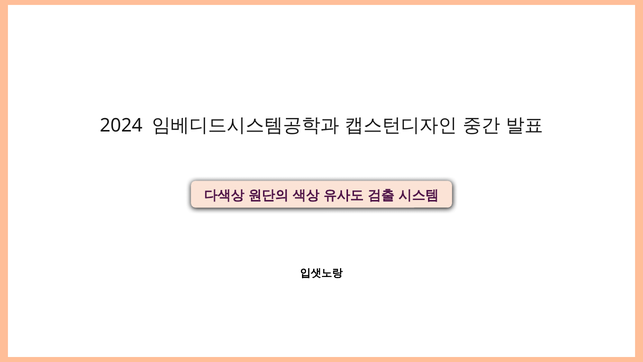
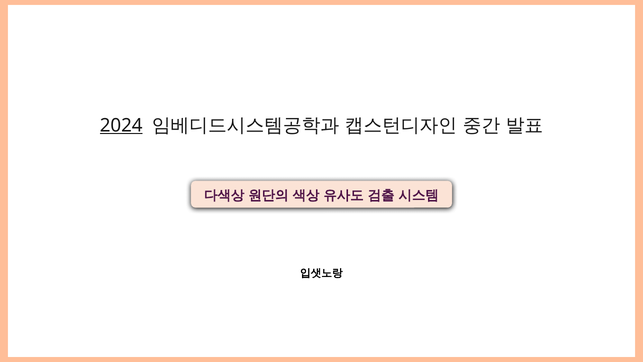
2024 underline: none -> present
